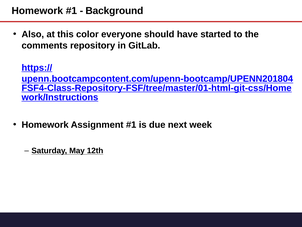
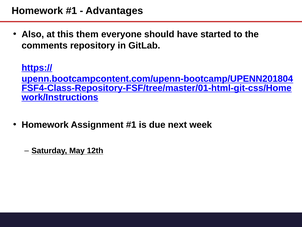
Background: Background -> Advantages
color: color -> them
